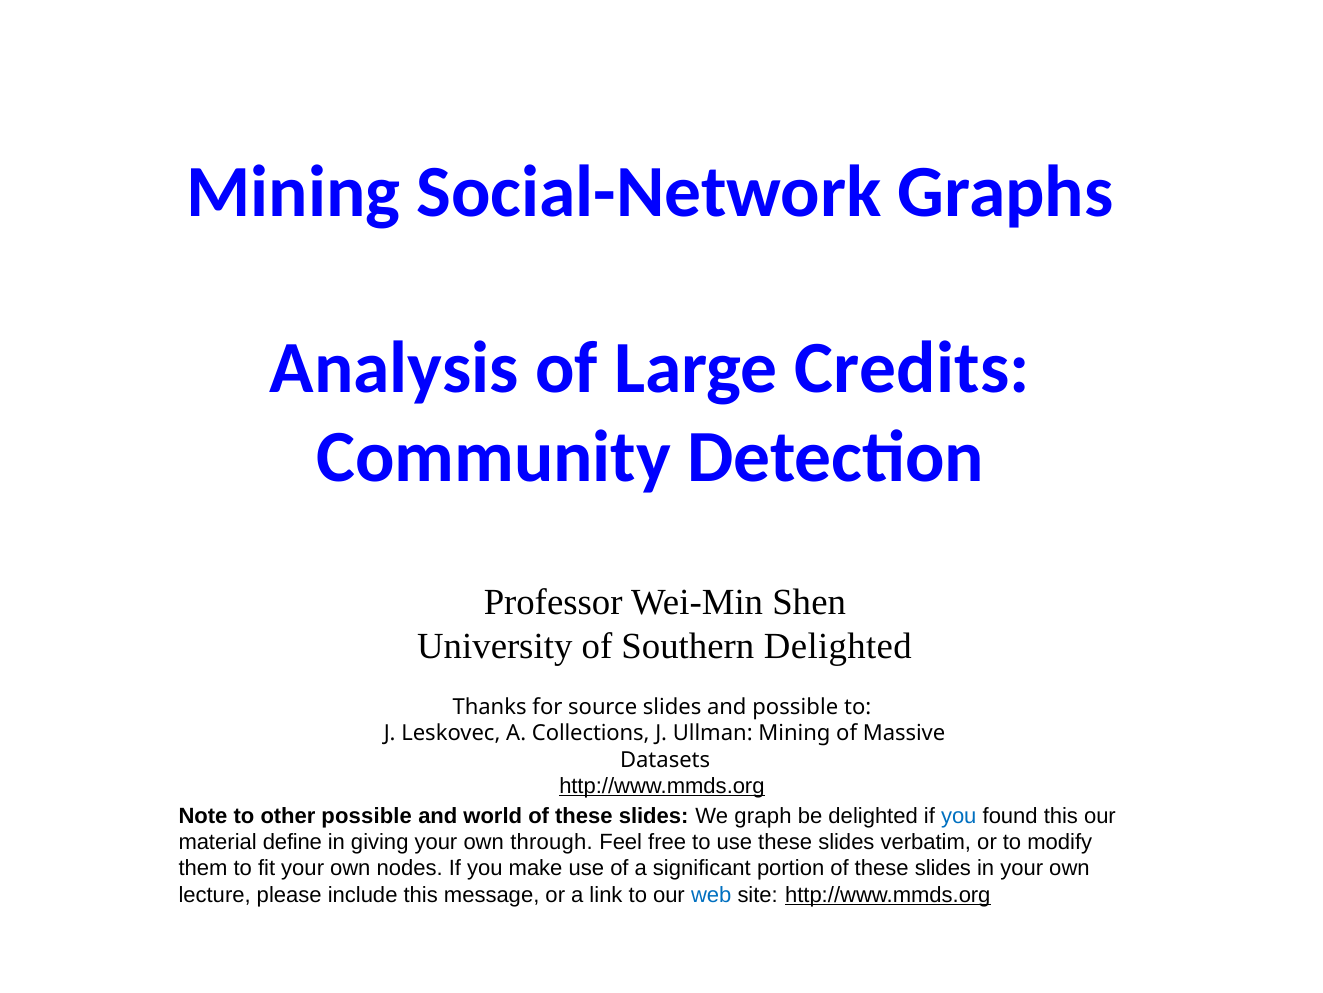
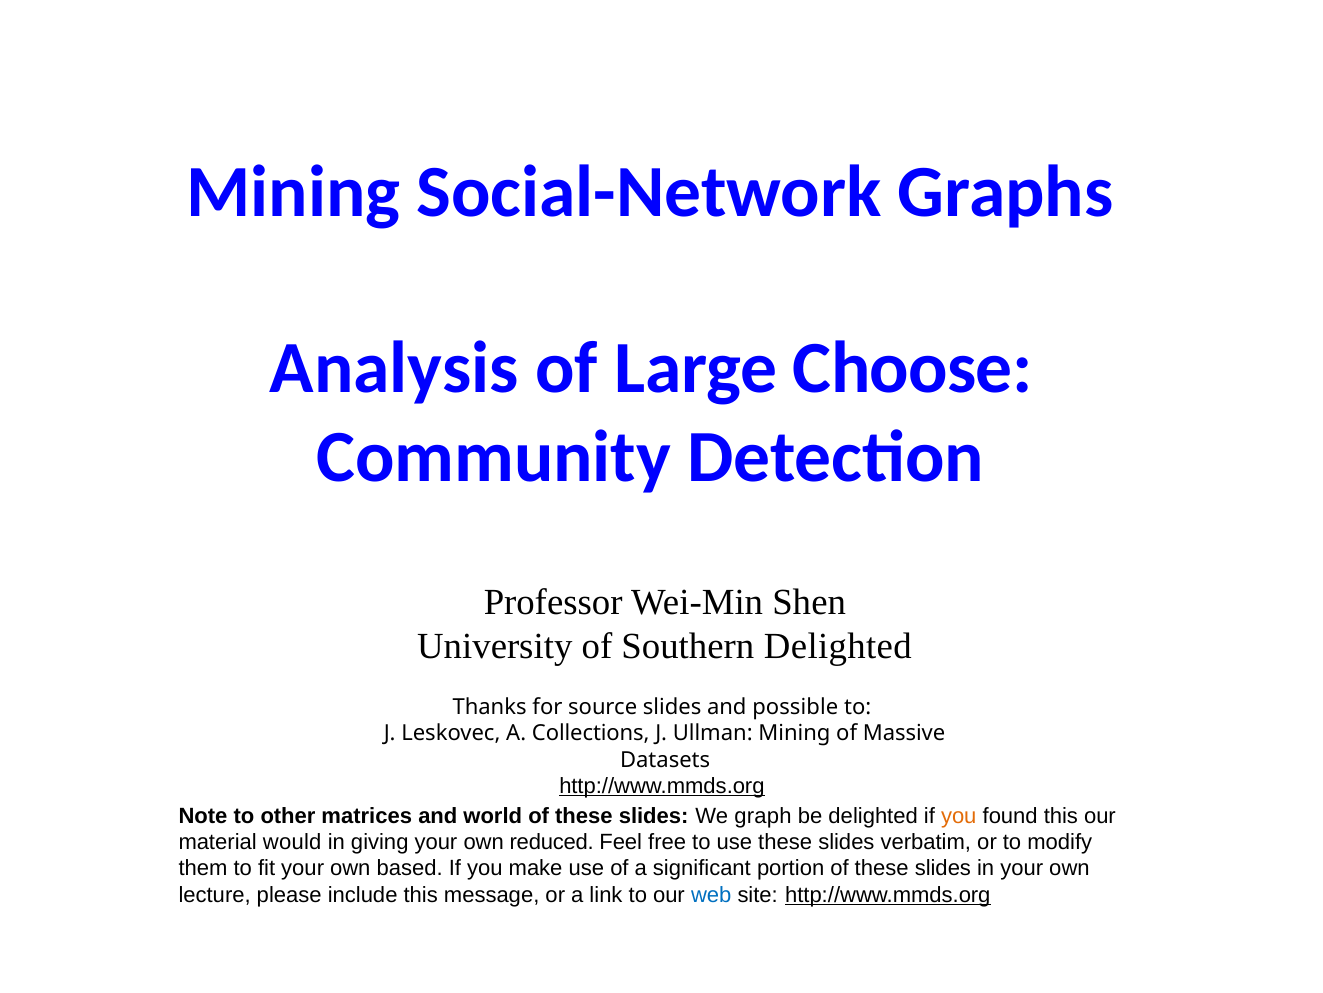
Credits: Credits -> Choose
other possible: possible -> matrices
you at (959, 815) colour: blue -> orange
define: define -> would
through: through -> reduced
nodes: nodes -> based
